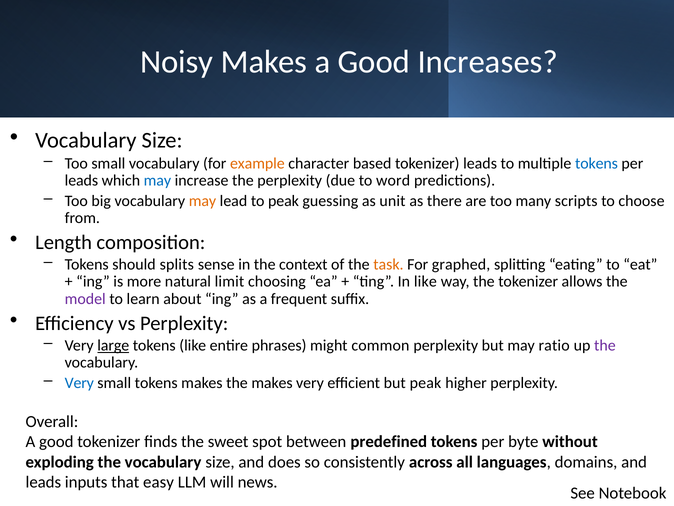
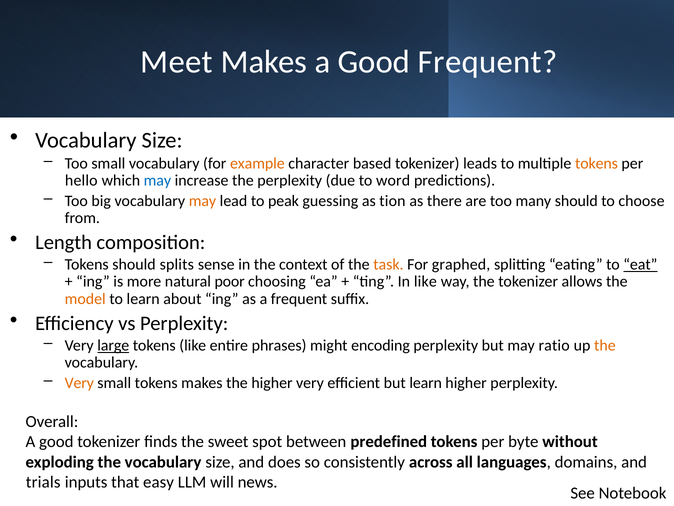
Noisy: Noisy -> Meet
Good Increases: Increases -> Frequent
tokens at (597, 163) colour: blue -> orange
leads at (81, 180): leads -> hello
unit: unit -> tion
many scripts: scripts -> should
eat underline: none -> present
limit: limit -> poor
model colour: purple -> orange
common: common -> encoding
the at (605, 345) colour: purple -> orange
Very at (79, 383) colour: blue -> orange
the makes: makes -> higher
but peak: peak -> learn
leads at (43, 482): leads -> trials
